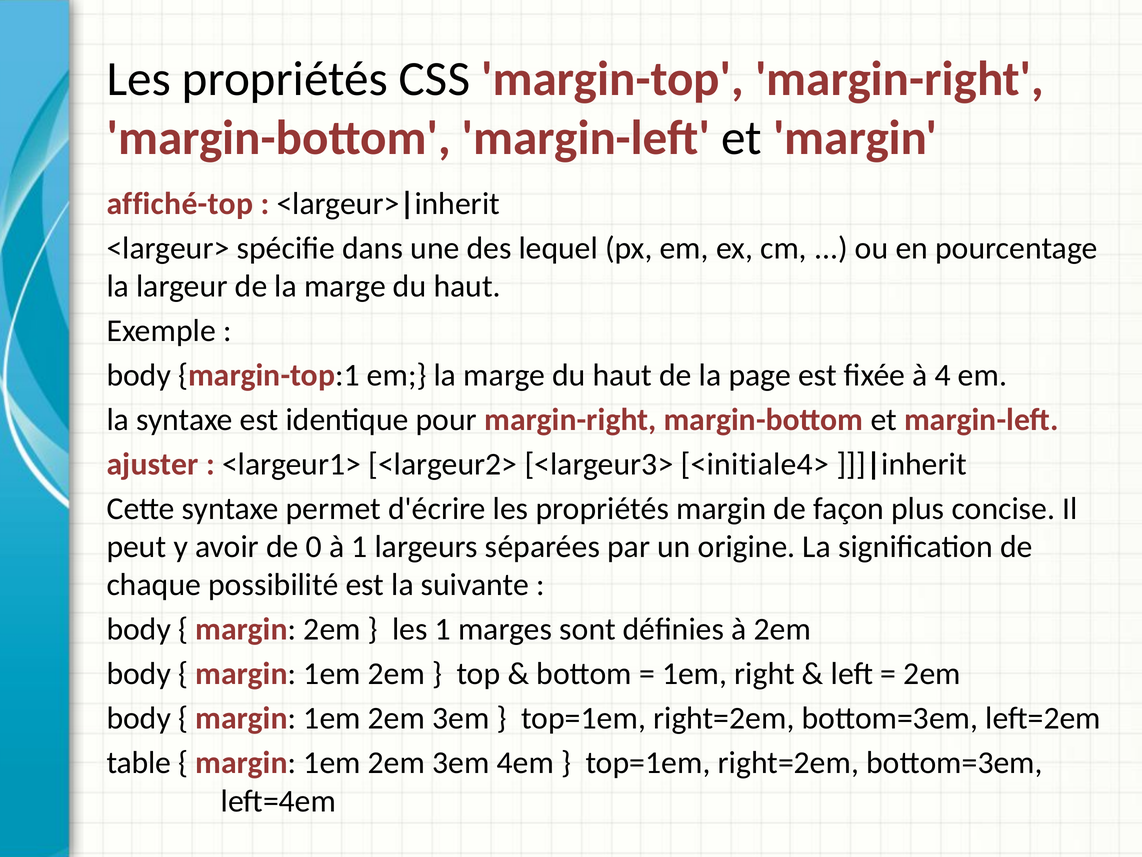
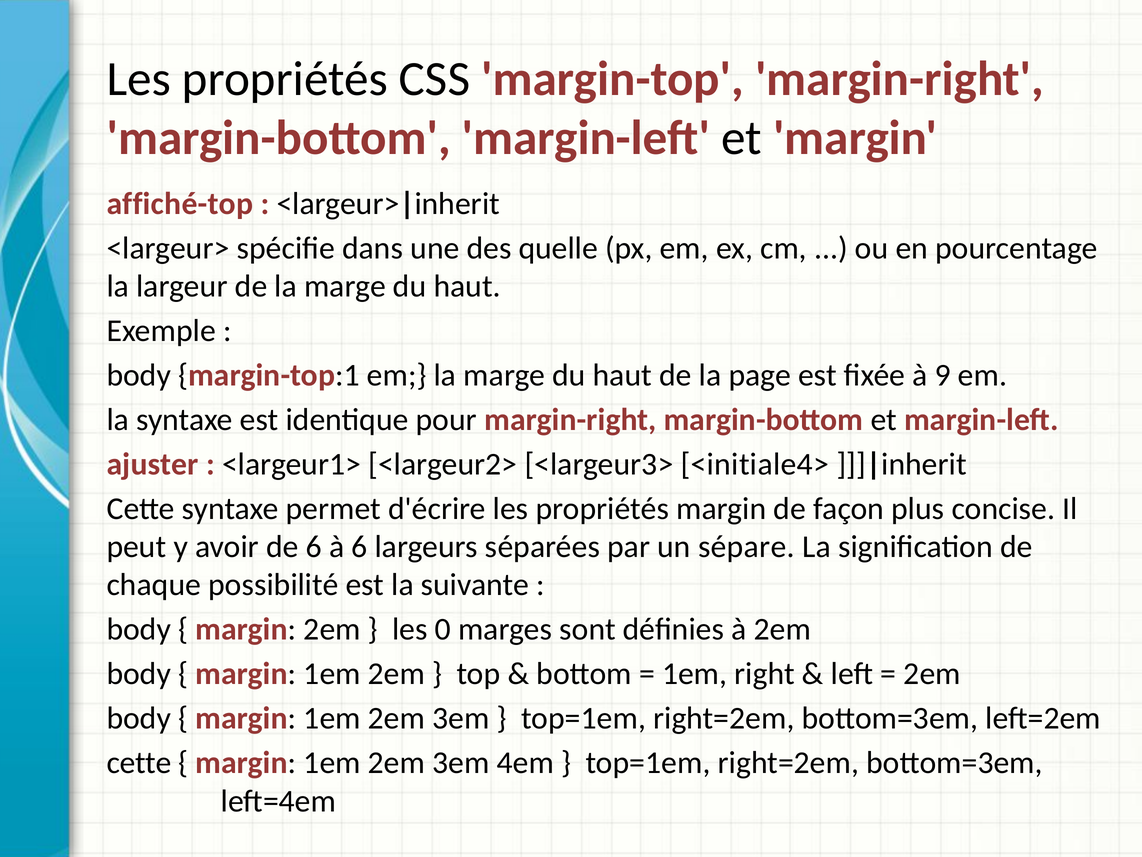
lequel: lequel -> quelle
4: 4 -> 9
de 0: 0 -> 6
à 1: 1 -> 6
origine: origine -> sépare
les 1: 1 -> 0
table at (139, 762): table -> cette
